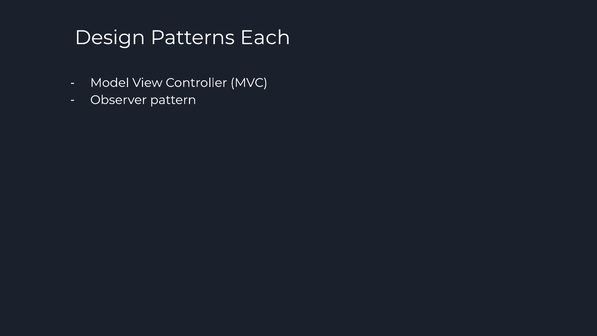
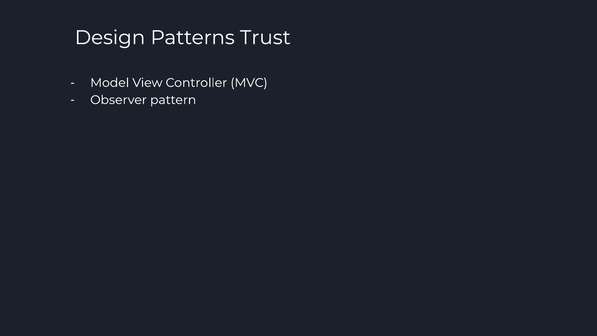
Each: Each -> Trust
